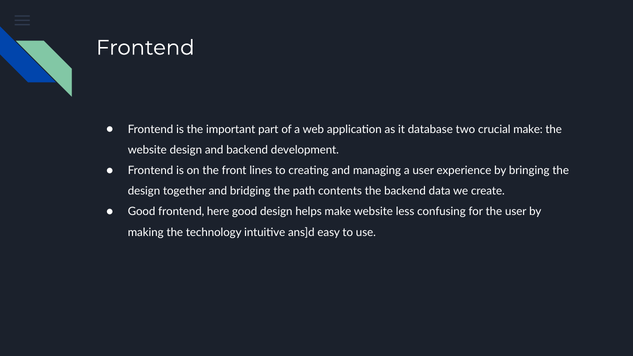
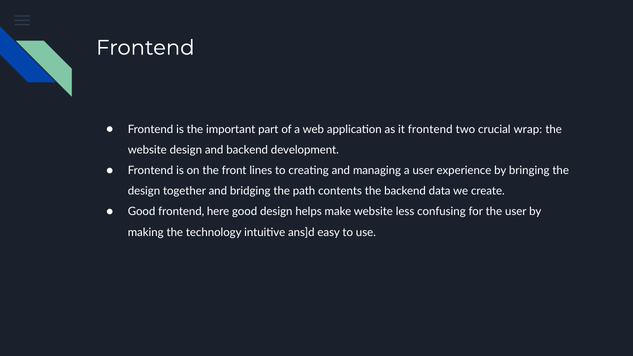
it database: database -> frontend
crucial make: make -> wrap
